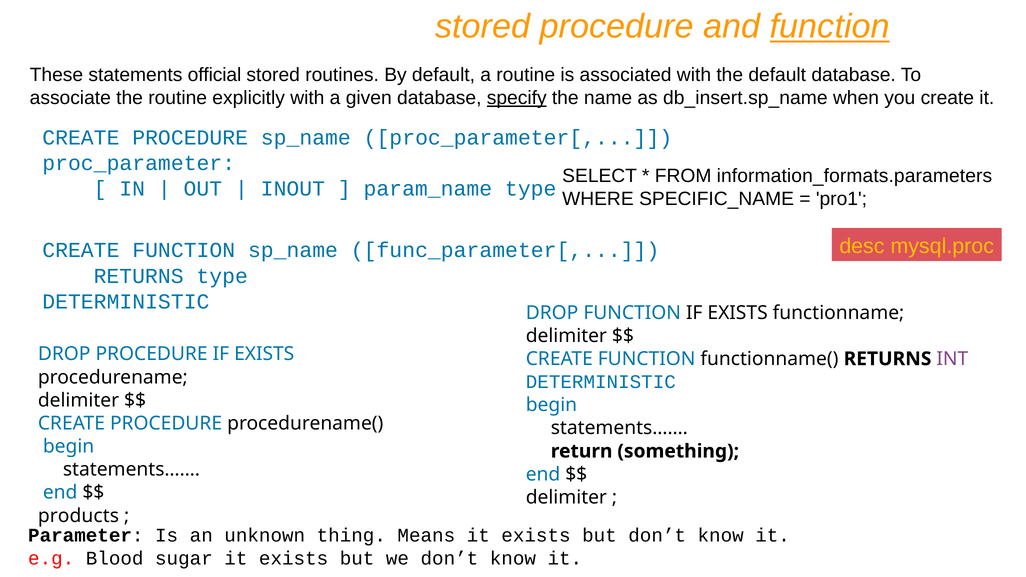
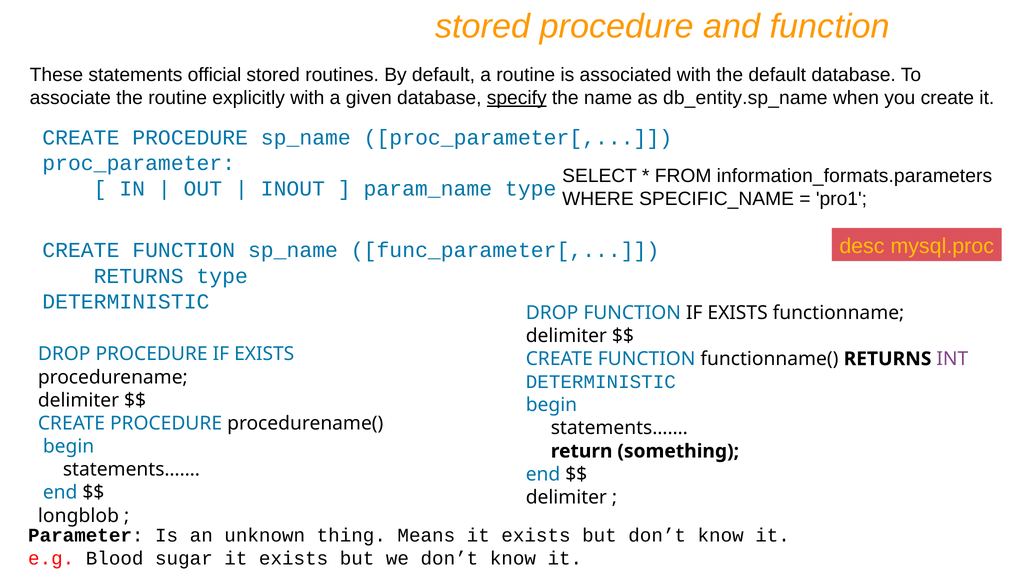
function at (830, 27) underline: present -> none
db_insert.sp_name: db_insert.sp_name -> db_entity.sp_name
products: products -> longblob
